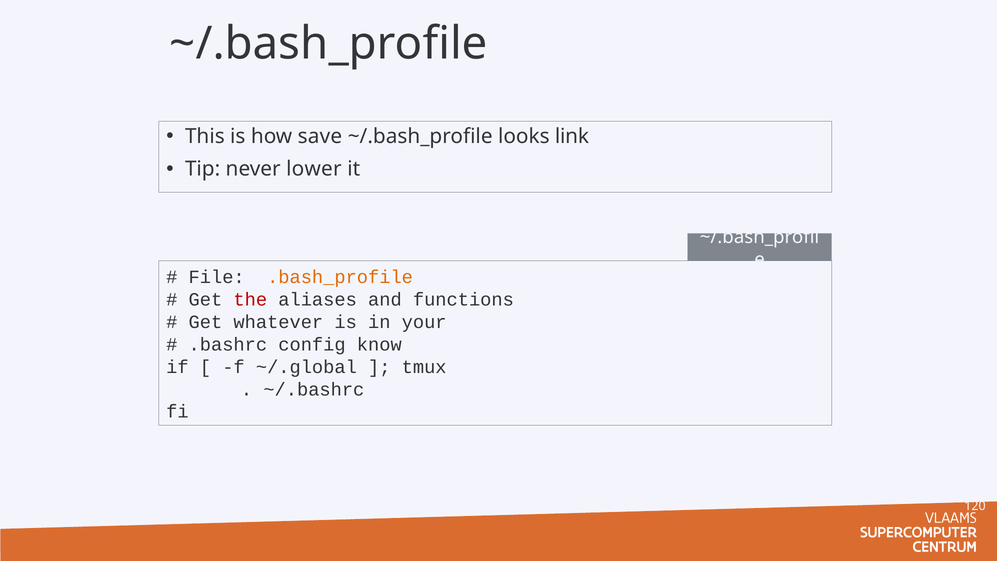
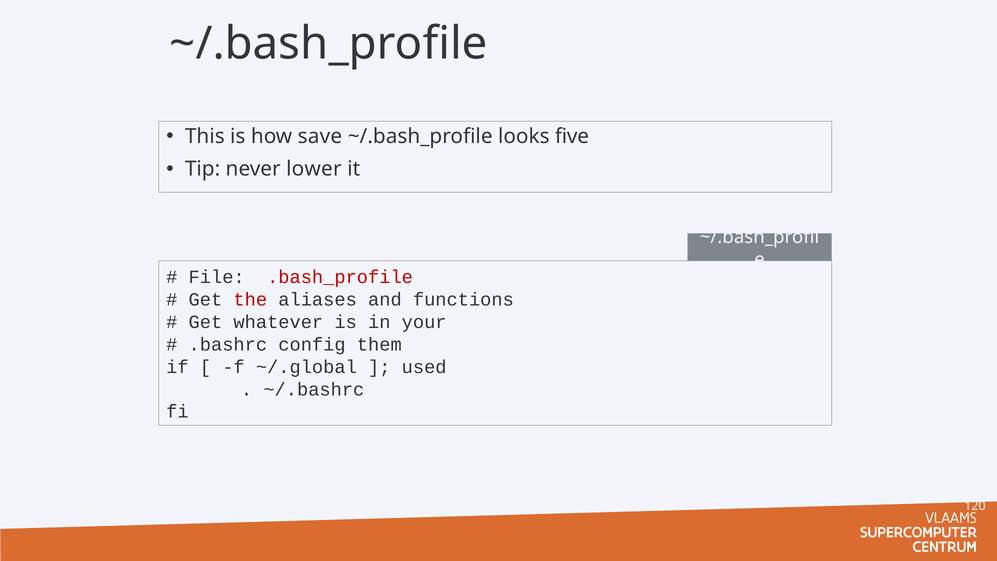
link: link -> five
.bash_profile colour: orange -> red
know: know -> them
tmux: tmux -> used
